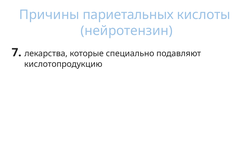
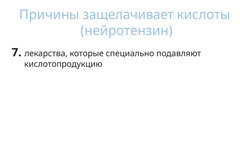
париетальных: париетальных -> защелачивает
